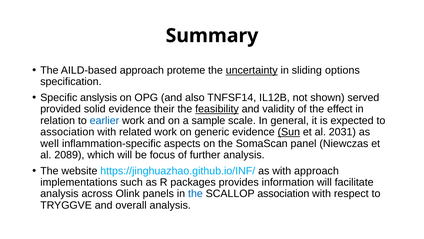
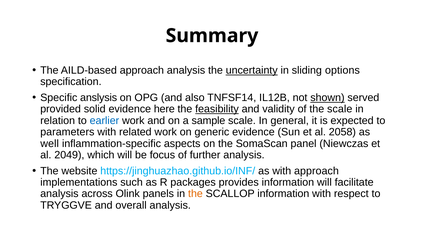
approach proteme: proteme -> analysis
shown underline: none -> present
their: their -> here
the effect: effect -> scale
association at (67, 132): association -> parameters
Sun underline: present -> none
2031: 2031 -> 2058
2089: 2089 -> 2049
the at (195, 193) colour: blue -> orange
SCALLOP association: association -> information
